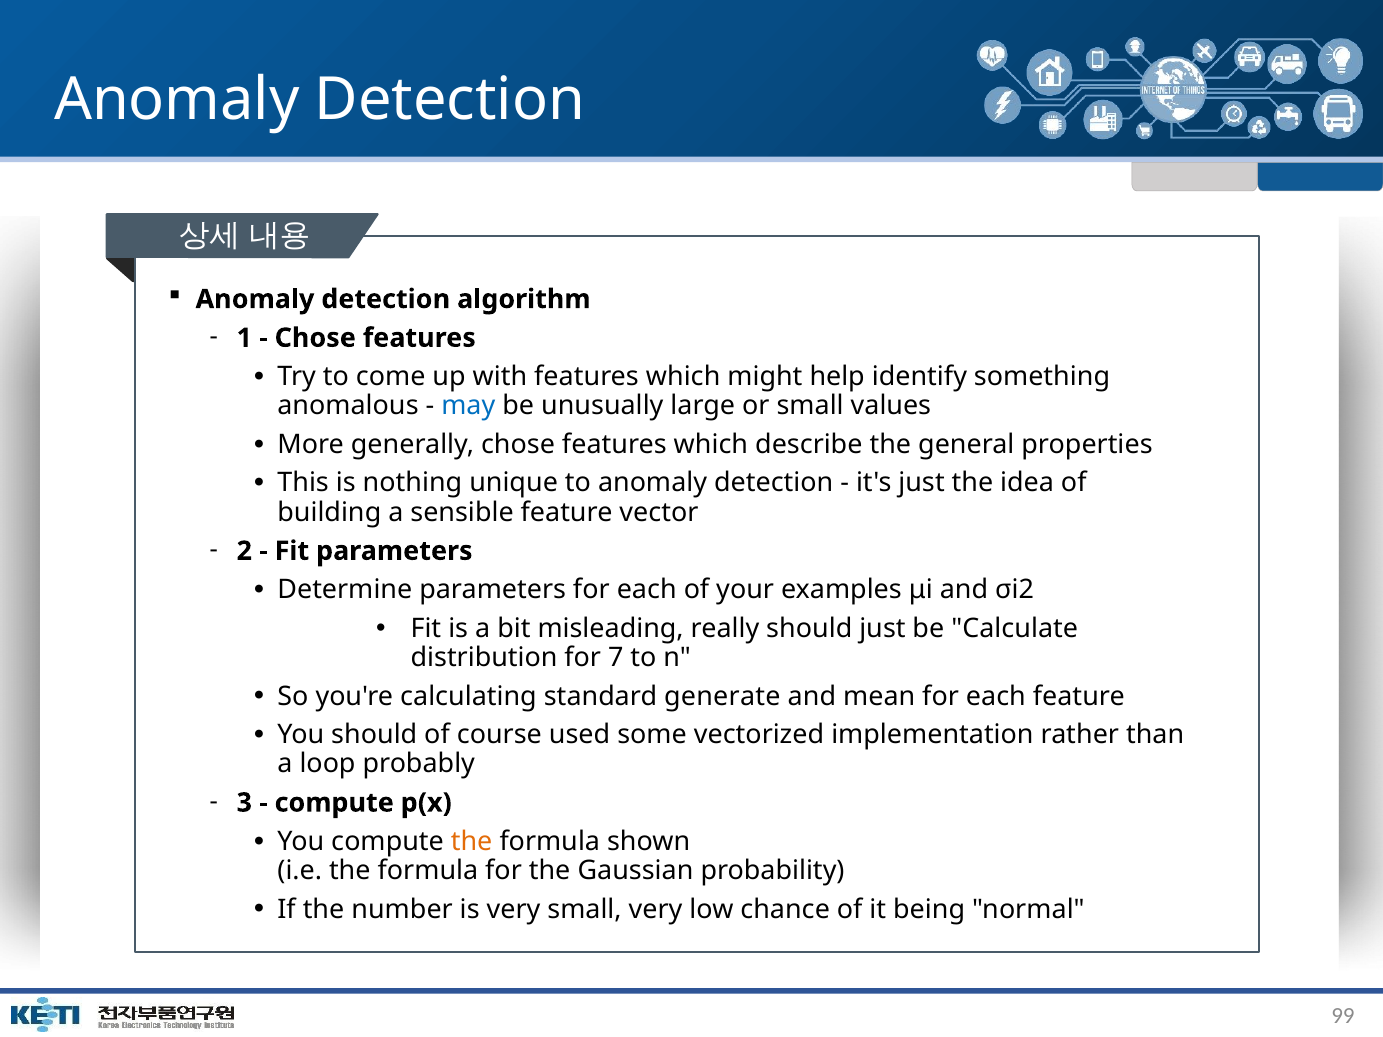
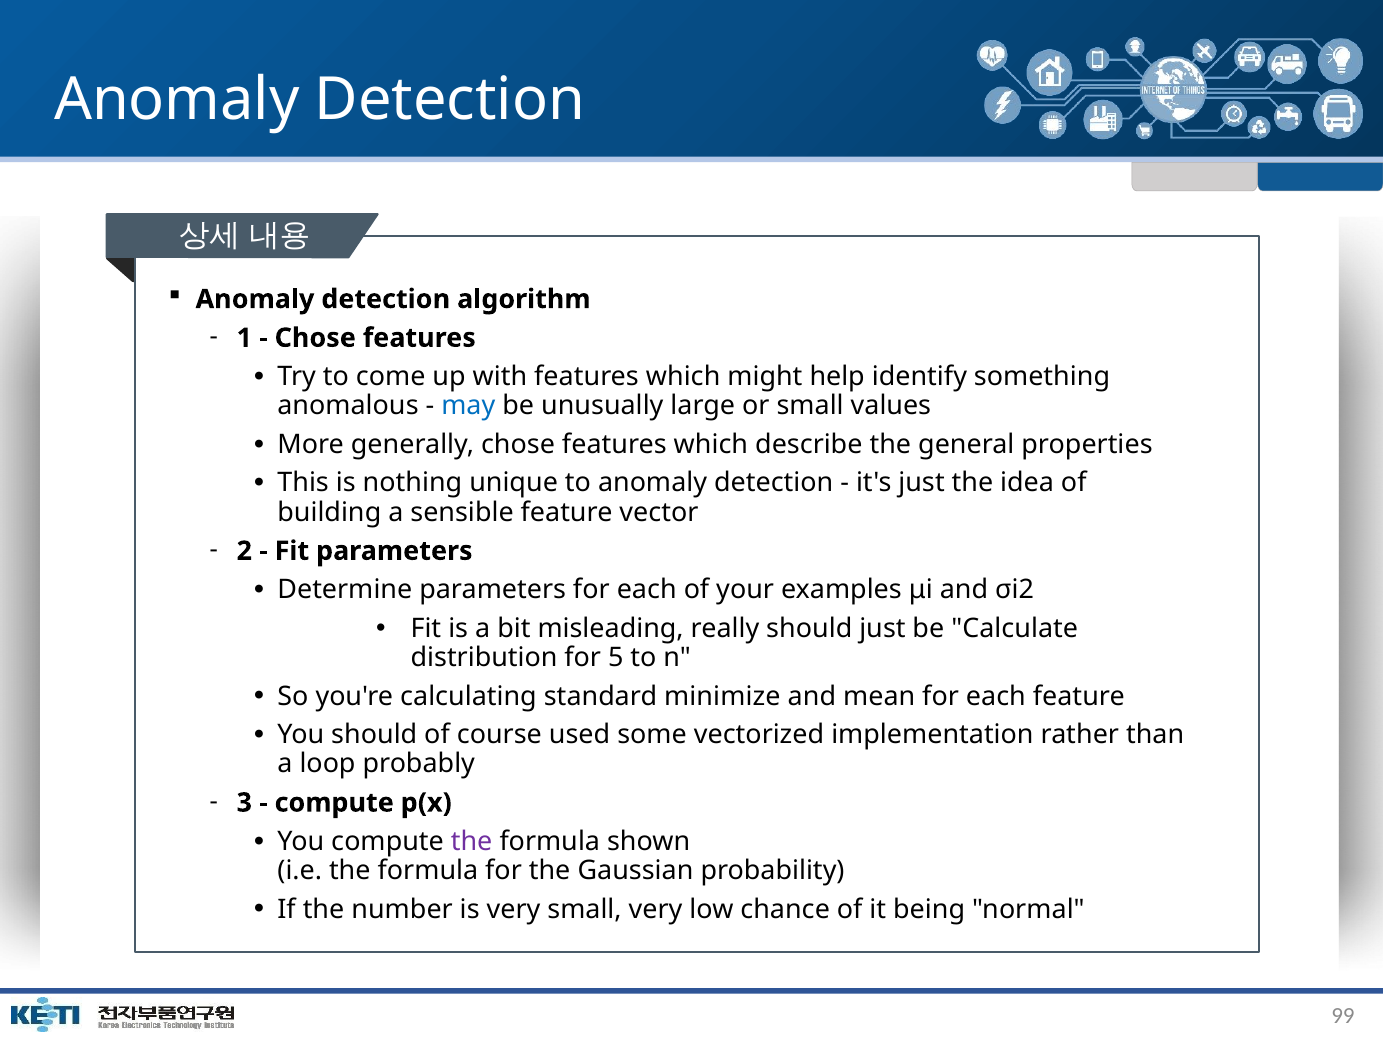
7: 7 -> 5
generate: generate -> minimize
the at (472, 842) colour: orange -> purple
